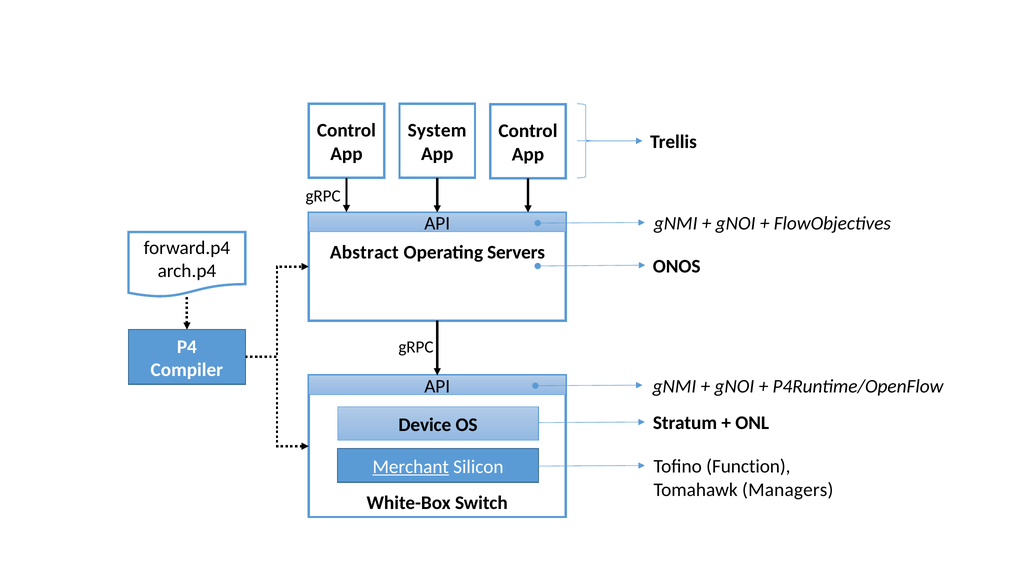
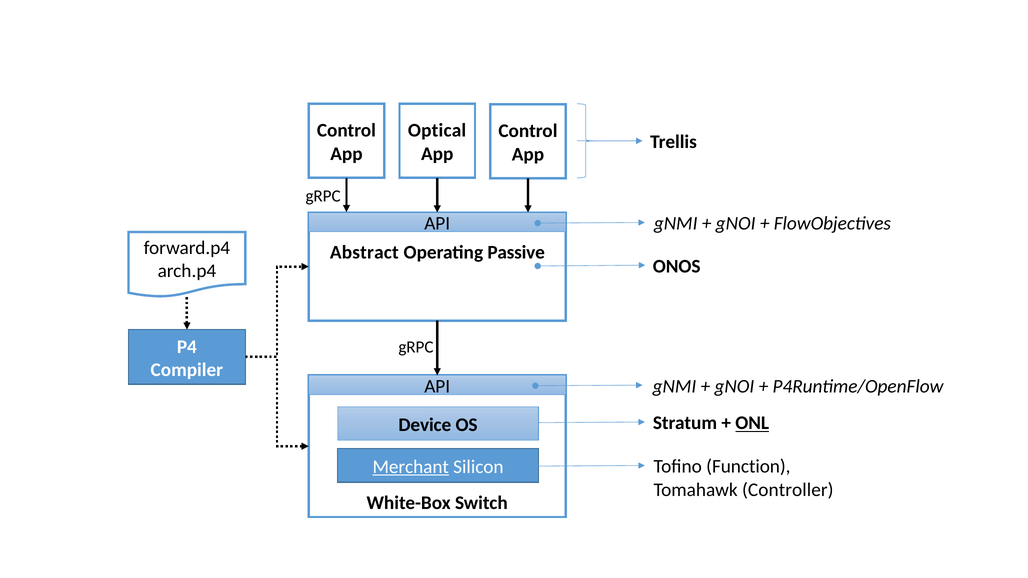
System: System -> Optical
Servers: Servers -> Passive
ONL underline: none -> present
Managers: Managers -> Controller
